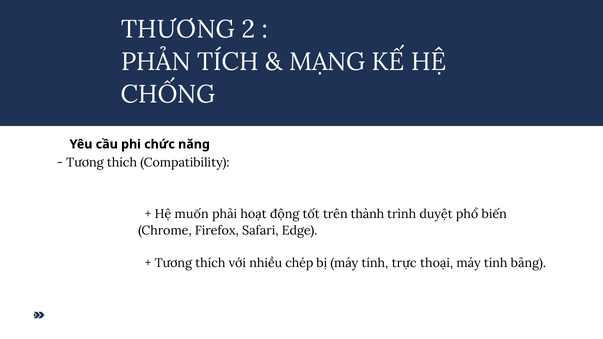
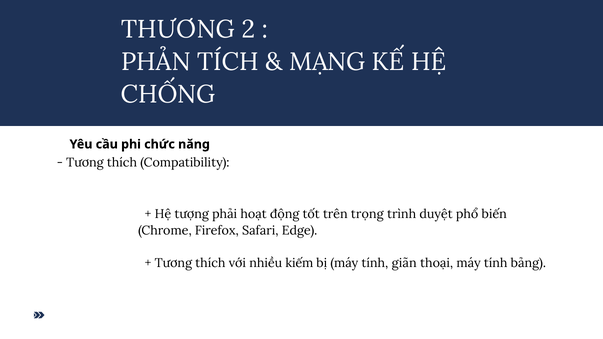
muốn: muốn -> tượng
thành: thành -> trọng
chép: chép -> kiếm
trực: trực -> giãn
